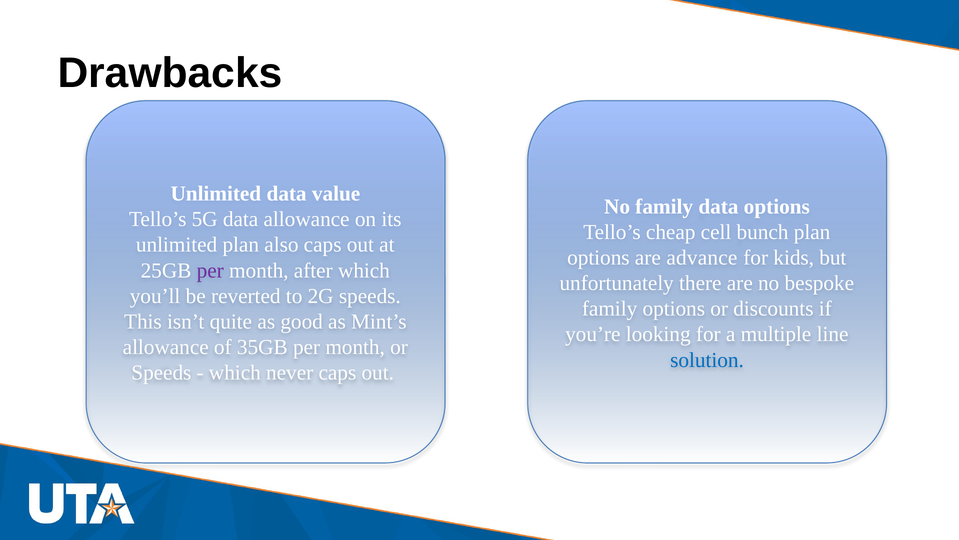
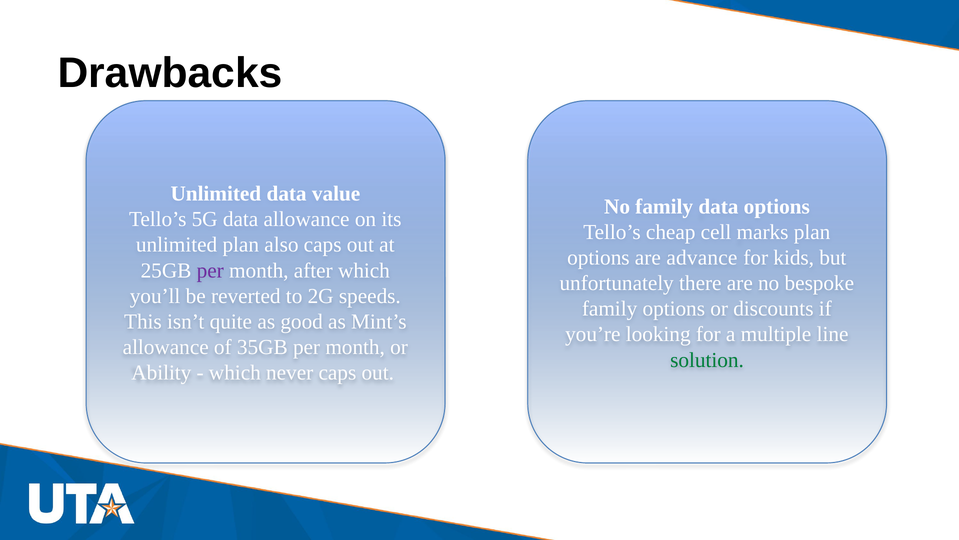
bunch: bunch -> marks
solution colour: blue -> green
Speeds at (161, 372): Speeds -> Ability
